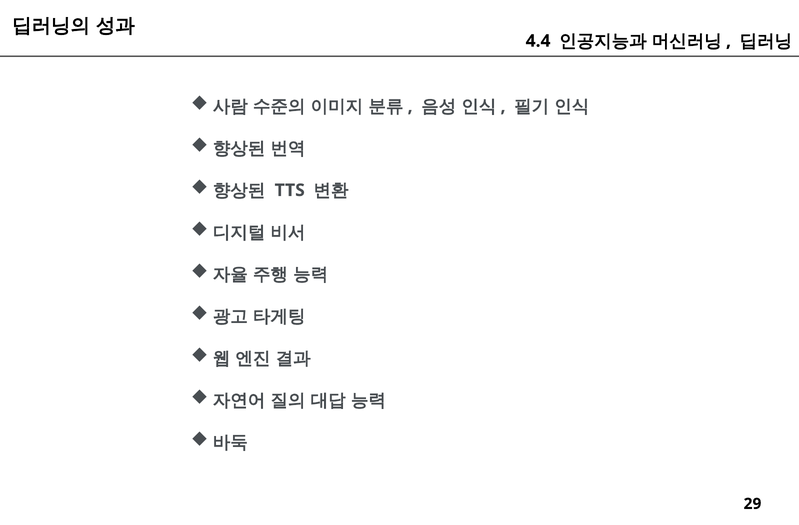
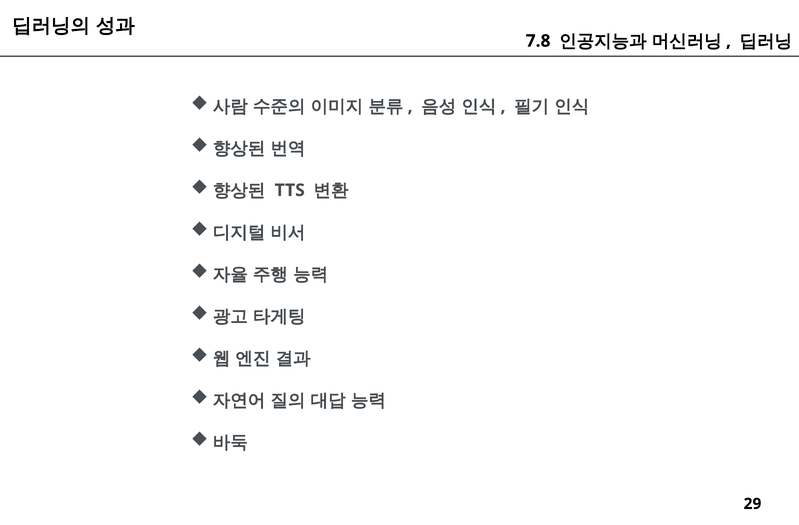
4.4: 4.4 -> 7.8
